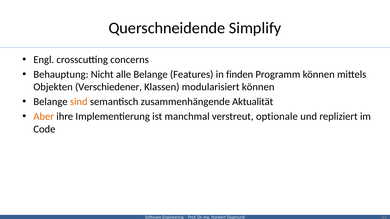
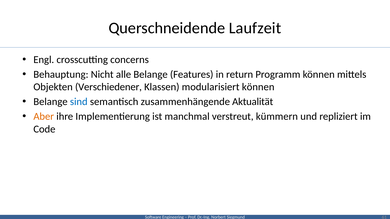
Simplify: Simplify -> Laufzeit
finden: finden -> return
sind colour: orange -> blue
optionale: optionale -> kümmern
